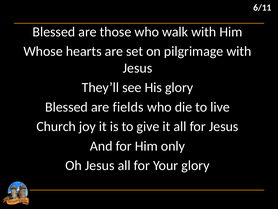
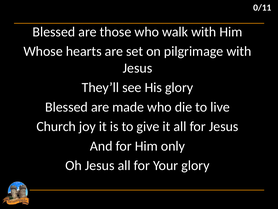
6/11: 6/11 -> 0/11
fields: fields -> made
